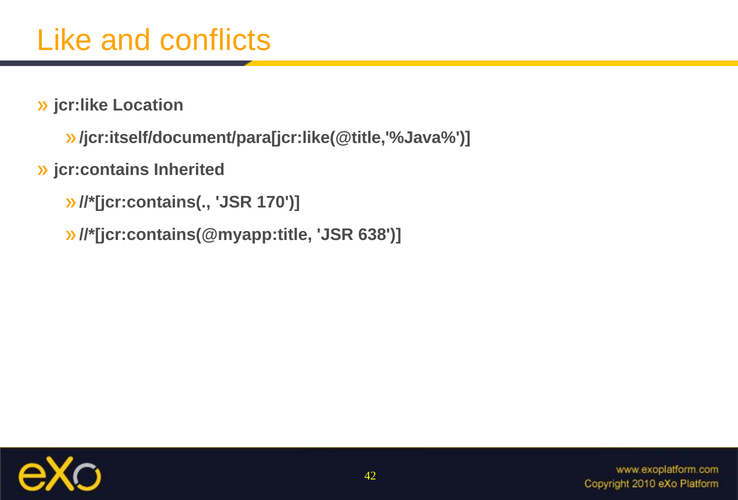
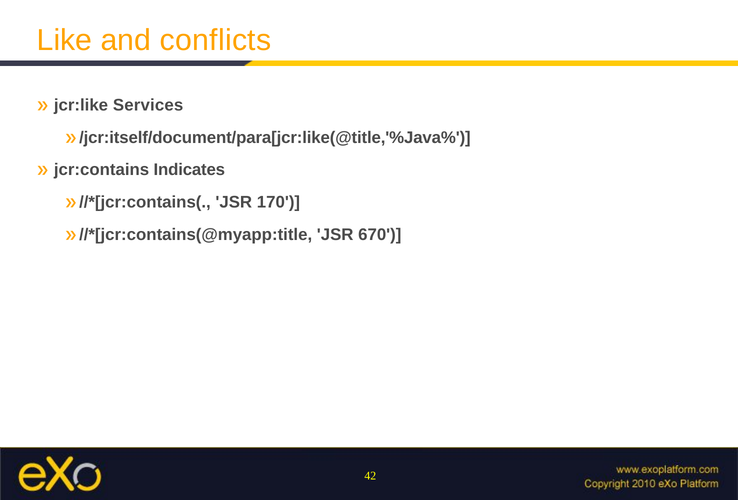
Location: Location -> Services
Inherited: Inherited -> Indicates
638: 638 -> 670
